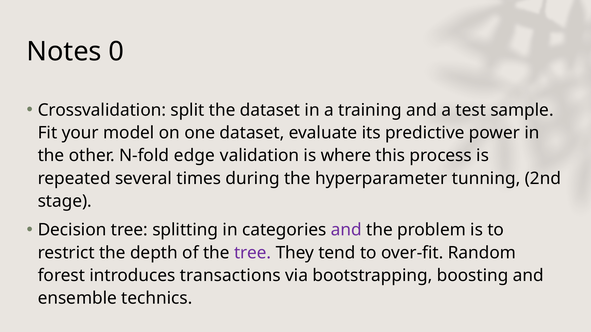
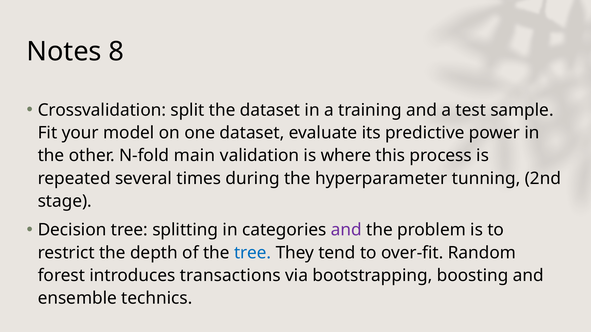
0: 0 -> 8
edge: edge -> main
tree at (253, 253) colour: purple -> blue
